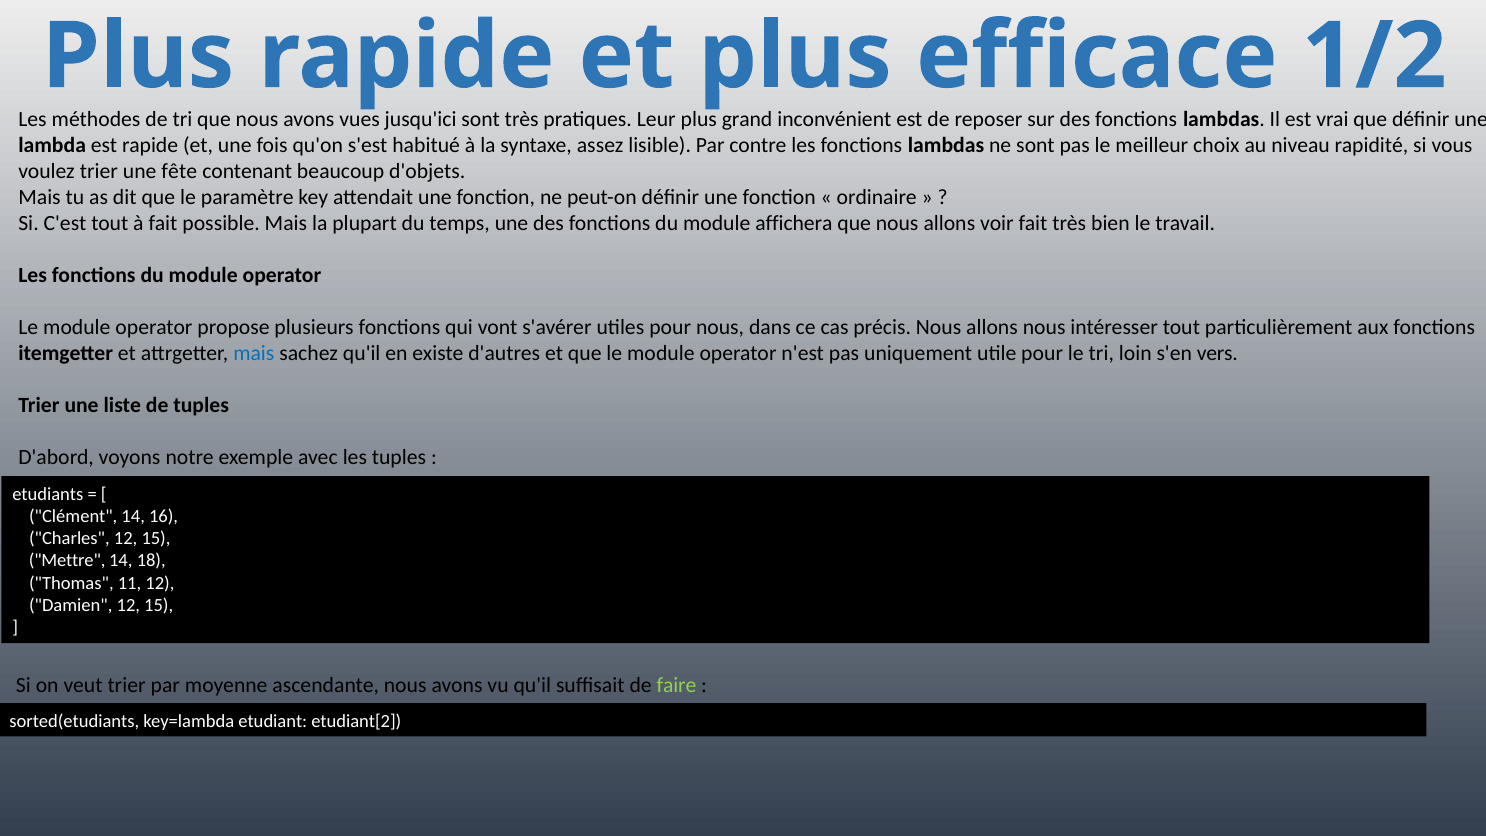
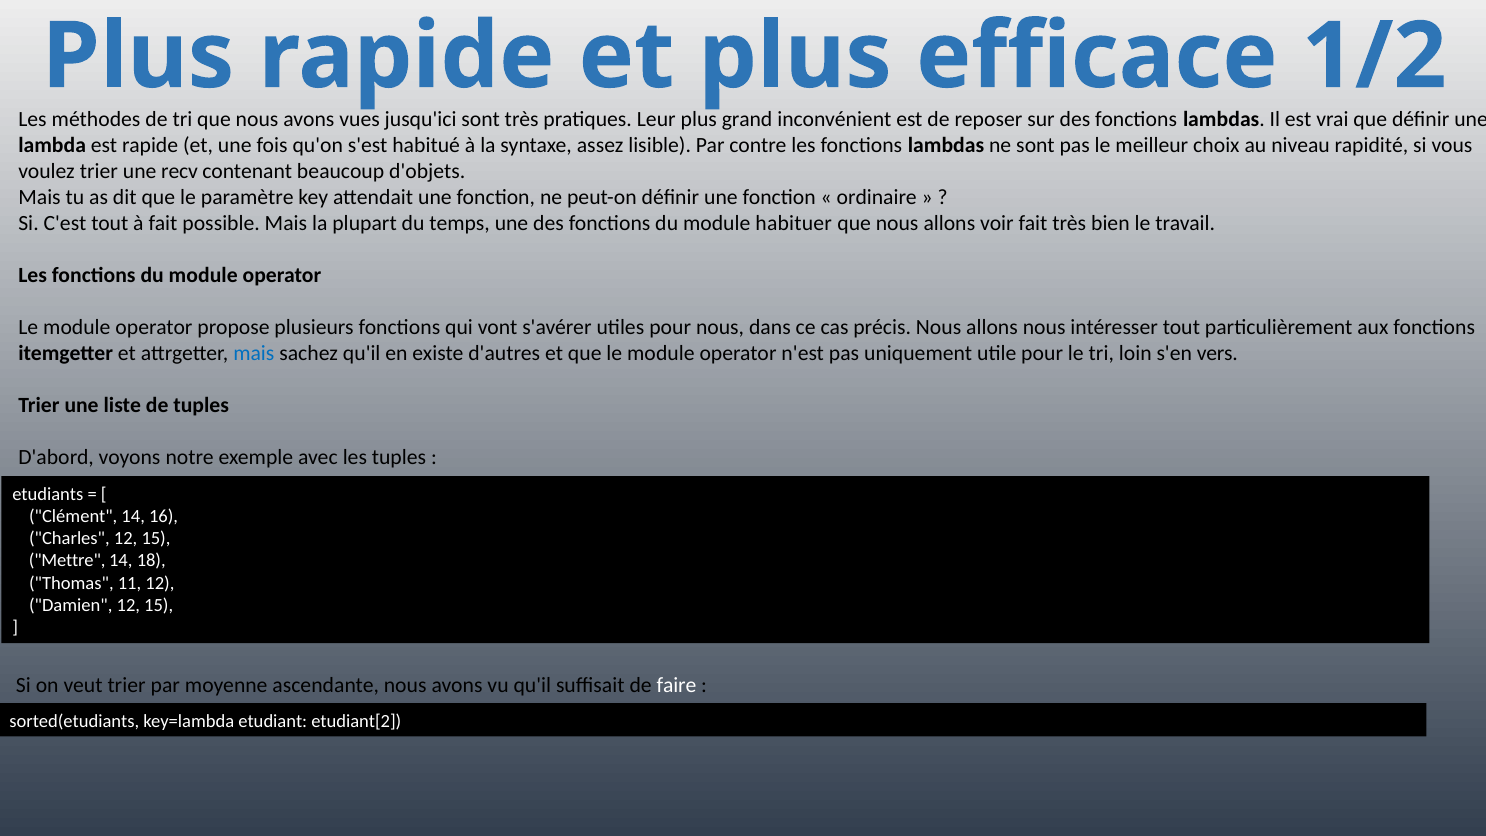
fête: fête -> recv
affichera: affichera -> habituer
faire colour: light green -> white
